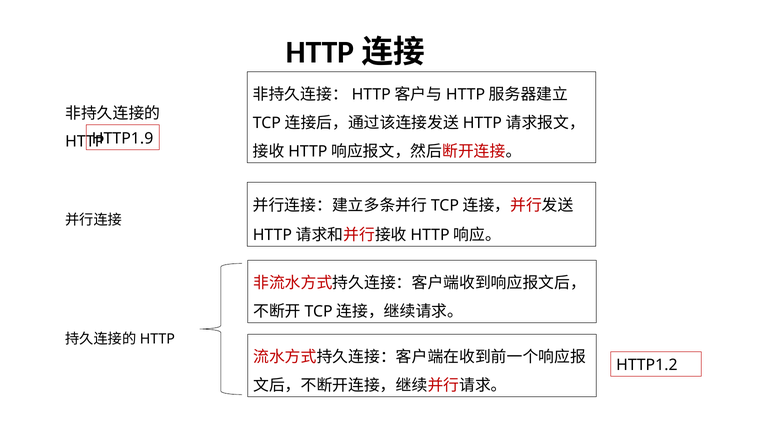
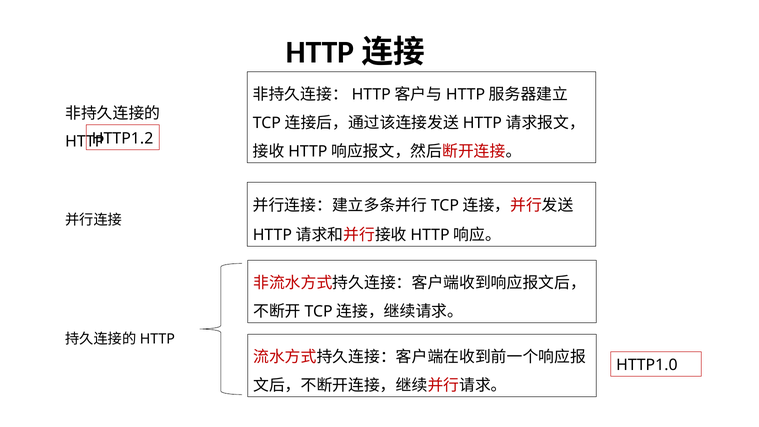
HTTP1.9: HTTP1.9 -> HTTP1.2
HTTP1.2: HTTP1.2 -> HTTP1.0
